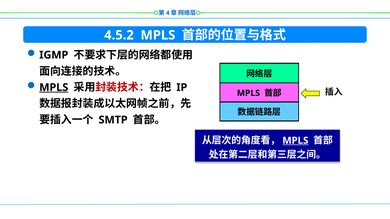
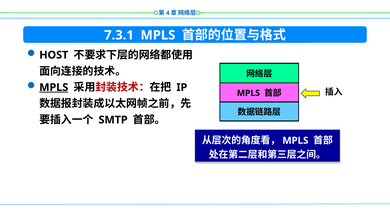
4.5.2: 4.5.2 -> 7.3.1
IGMP: IGMP -> HOST
MPLS at (295, 141) underline: present -> none
